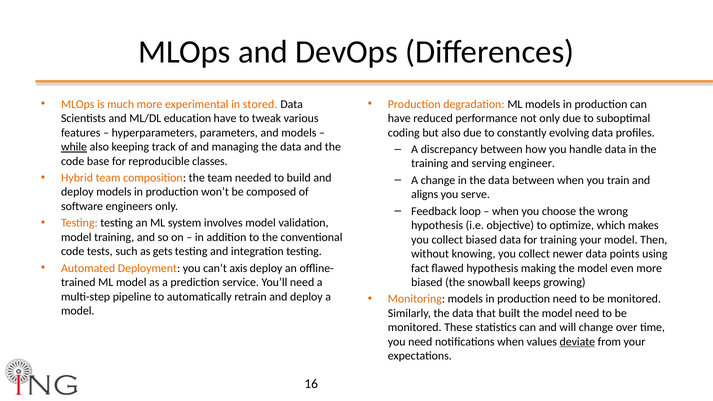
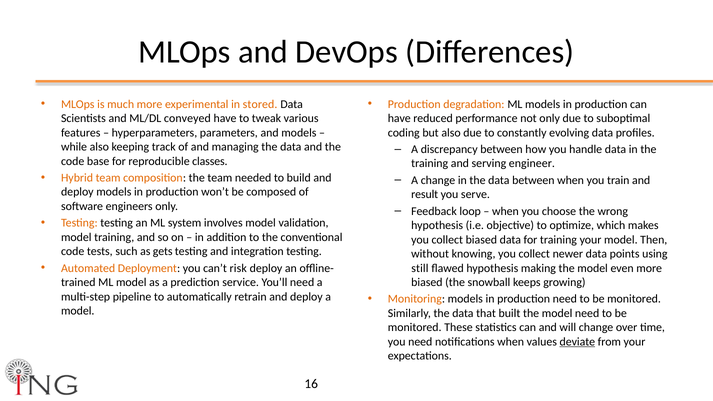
education: education -> conveyed
while underline: present -> none
aligns: aligns -> result
axis: axis -> risk
fact: fact -> still
